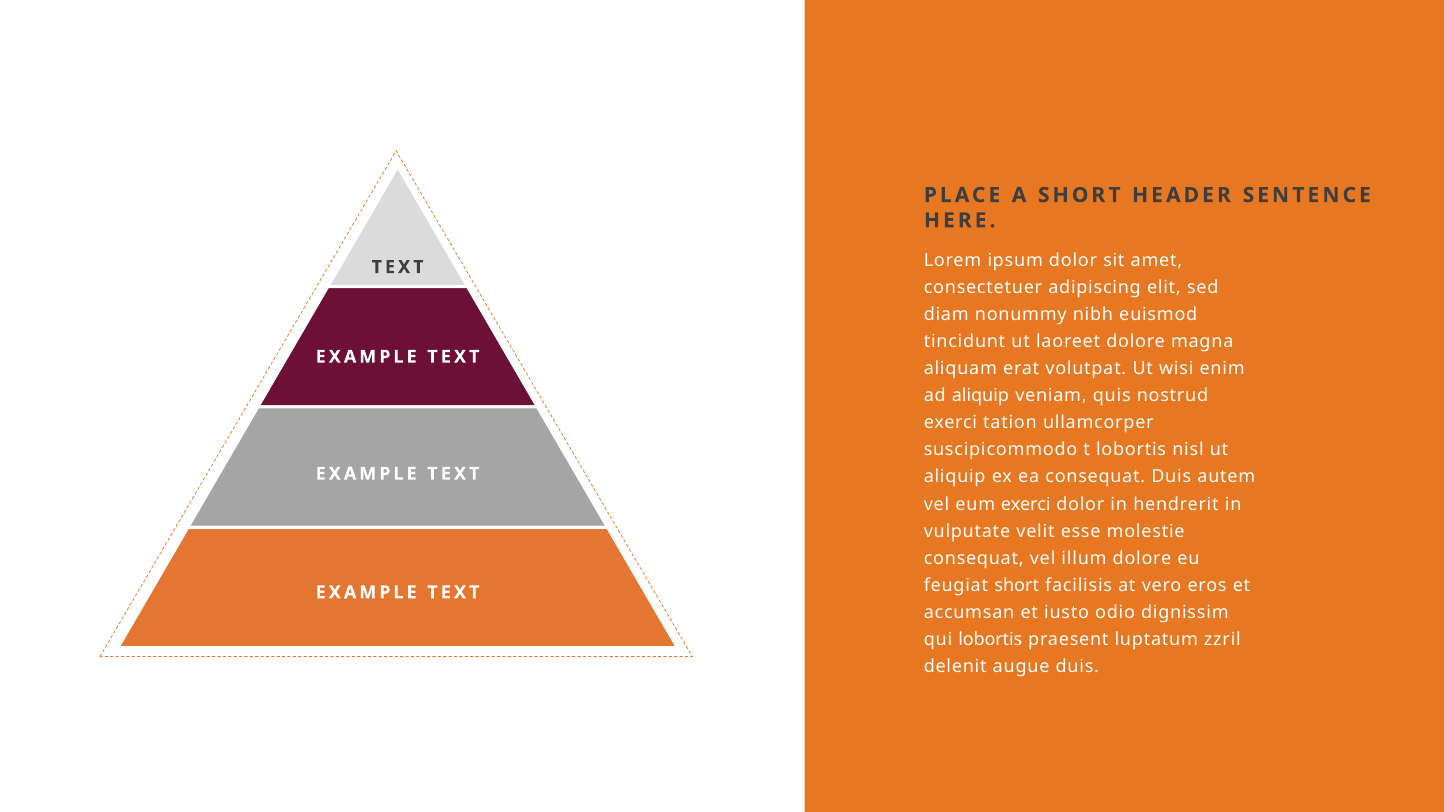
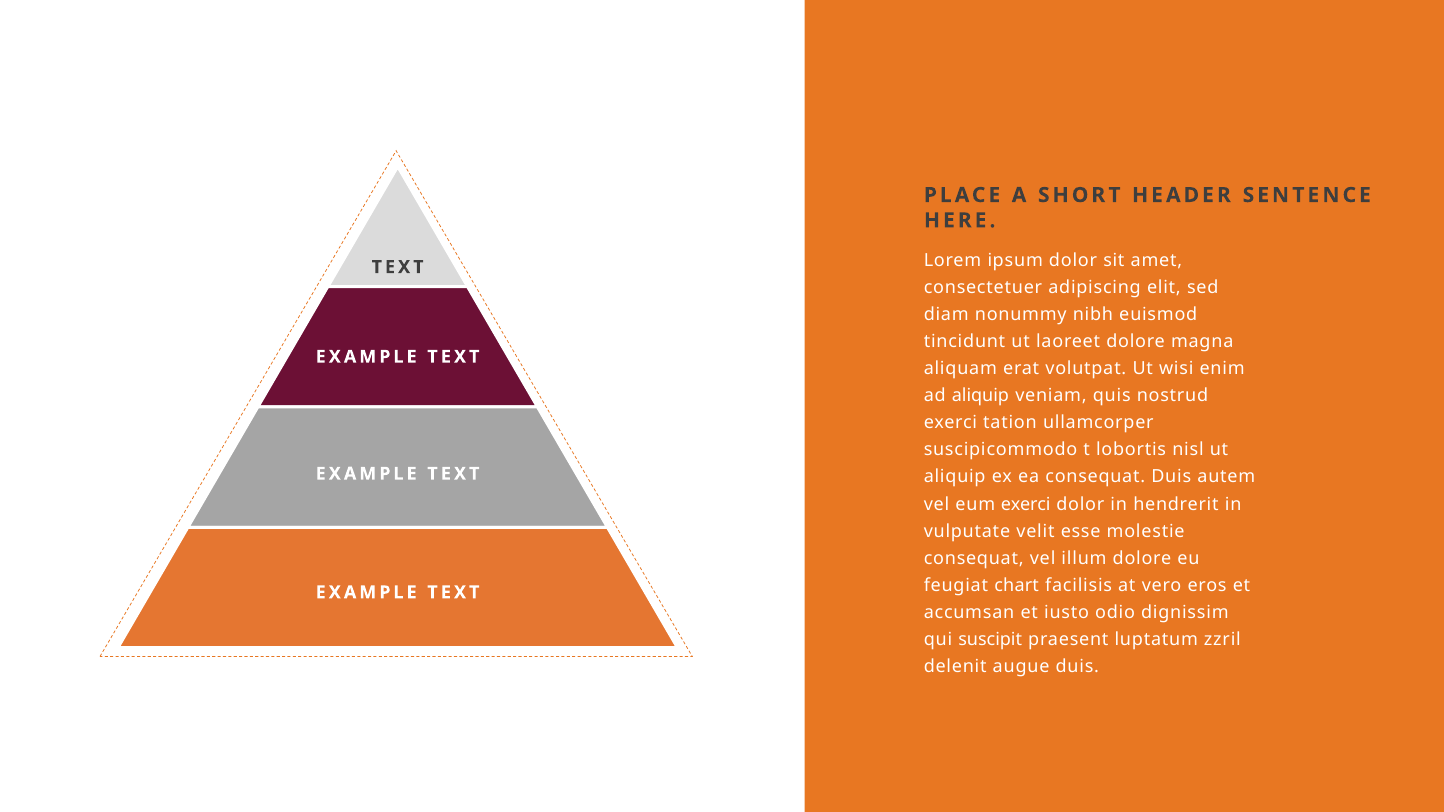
feugiat short: short -> chart
qui lobortis: lobortis -> suscipit
